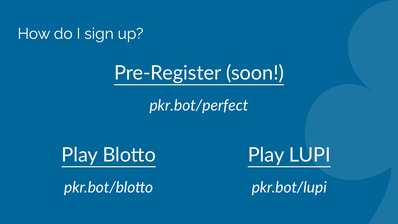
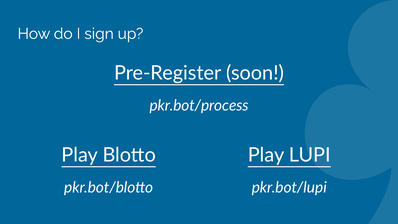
pkr.bot/perfect: pkr.bot/perfect -> pkr.bot/process
